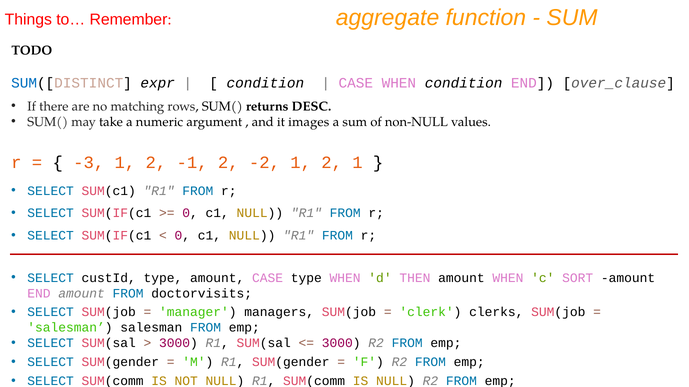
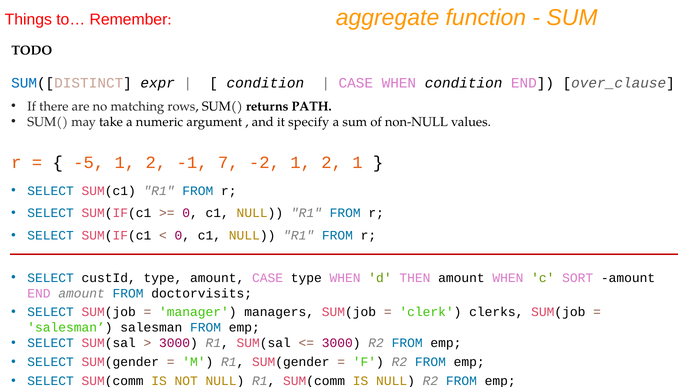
DESC: DESC -> PATH
images: images -> specify
-3: -3 -> -5
-1 2: 2 -> 7
